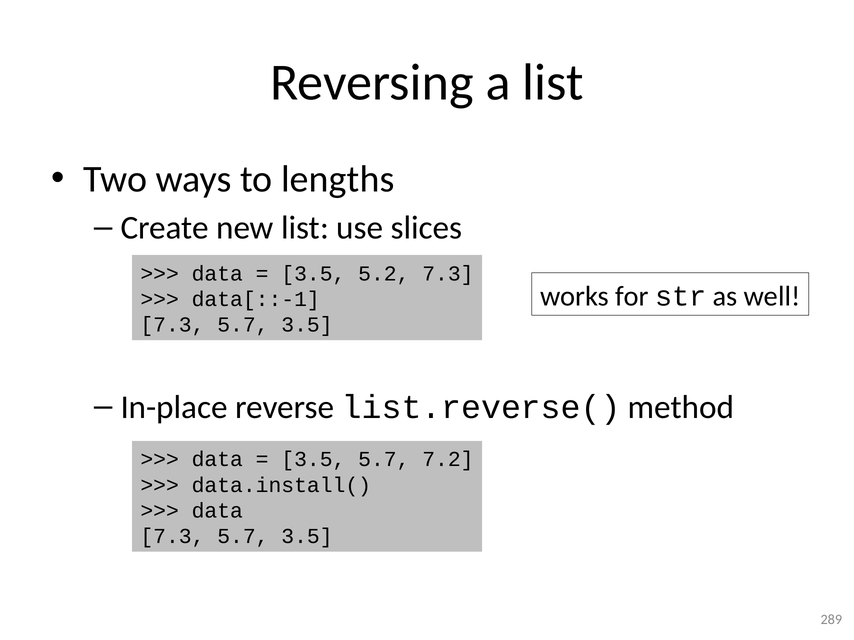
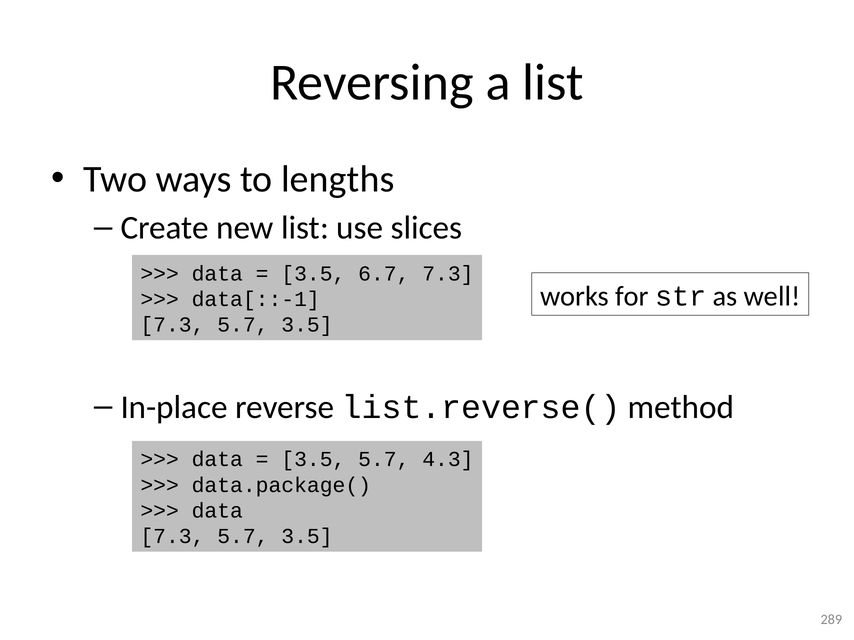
5.2: 5.2 -> 6.7
7.2: 7.2 -> 4.3
data.install(: data.install( -> data.package(
